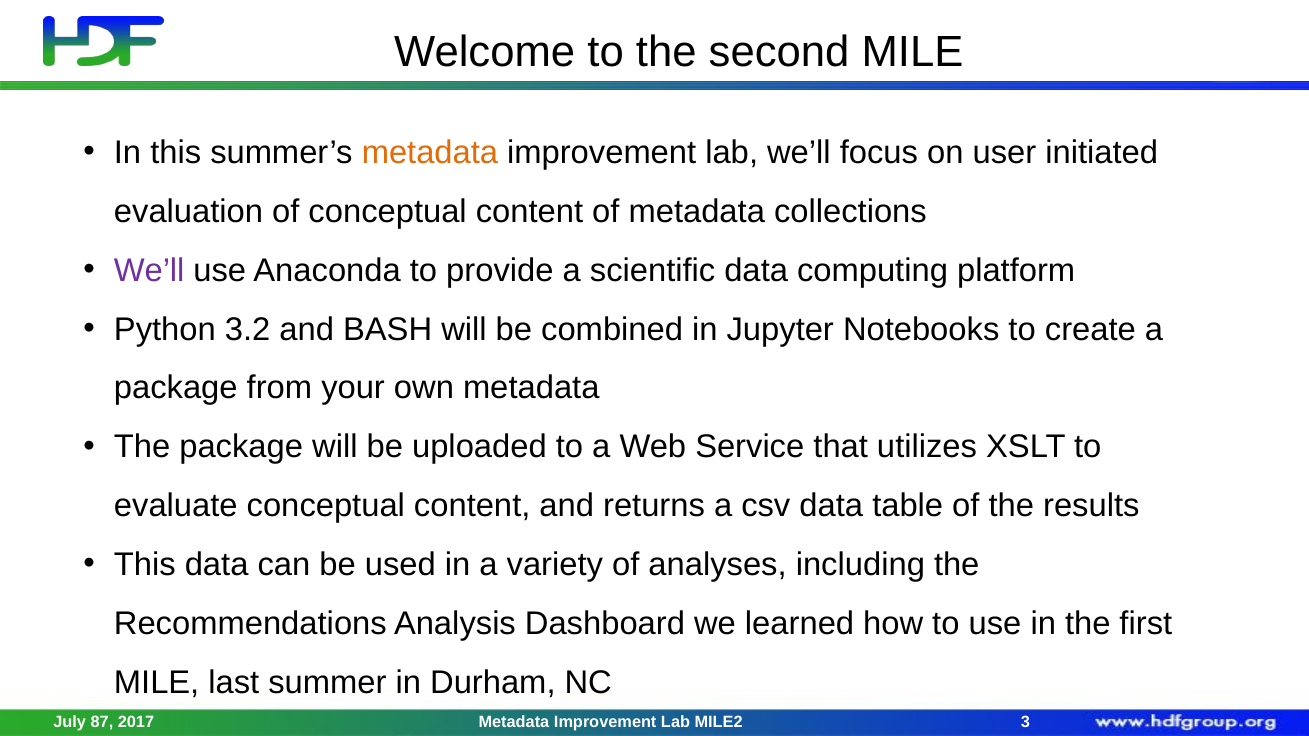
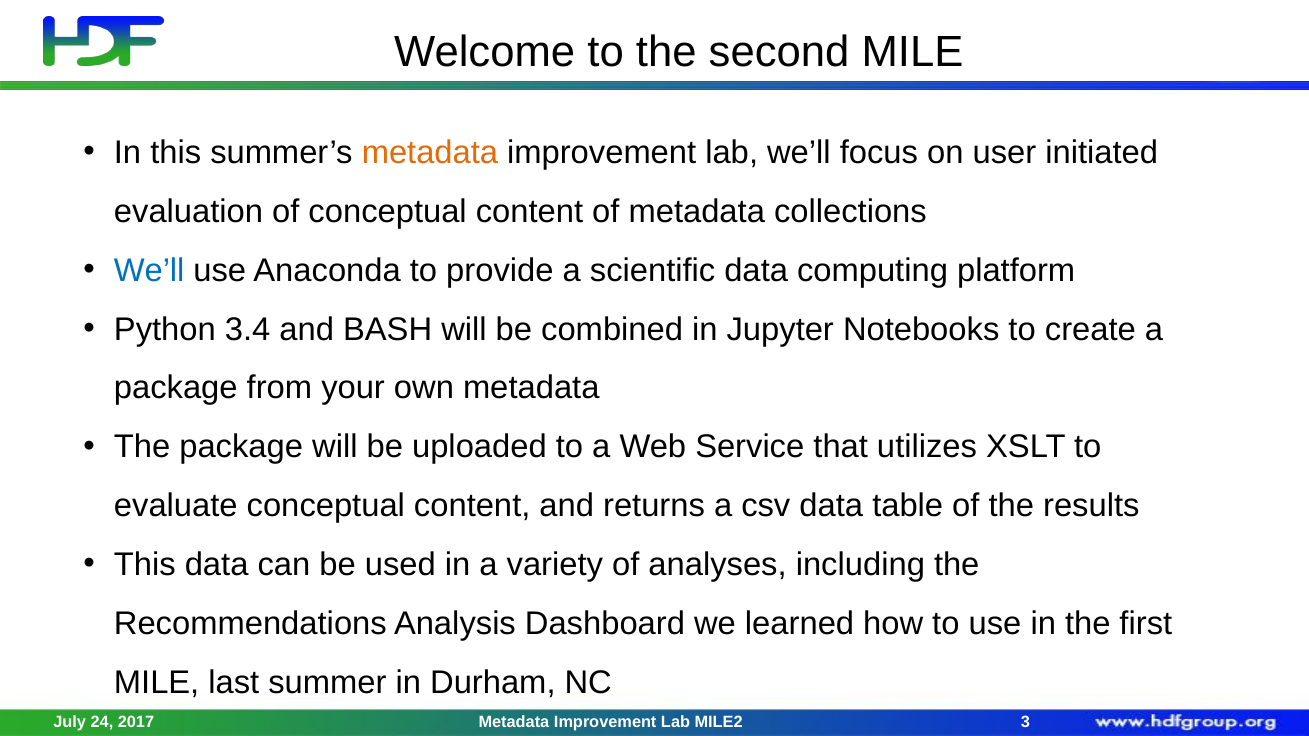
We’ll at (149, 271) colour: purple -> blue
3.2: 3.2 -> 3.4
87: 87 -> 24
